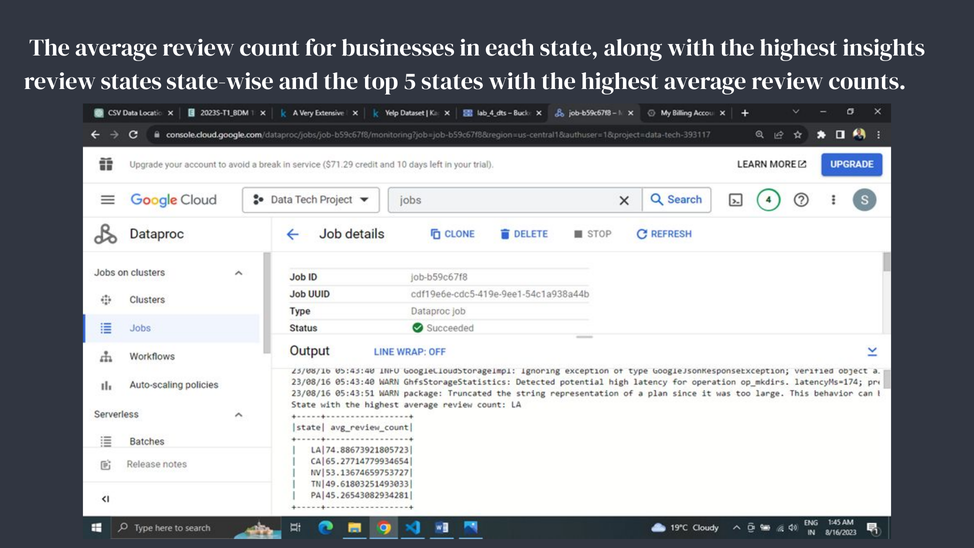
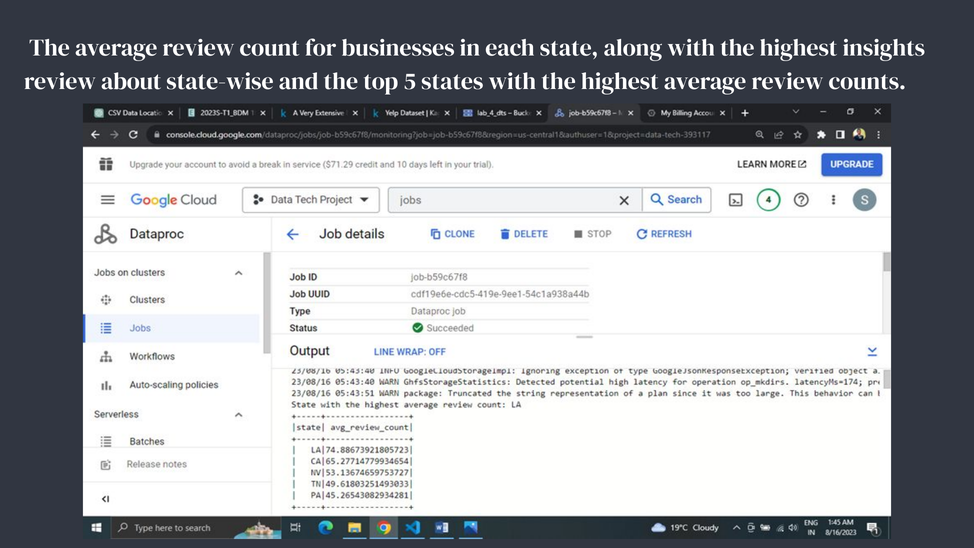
review states: states -> about
